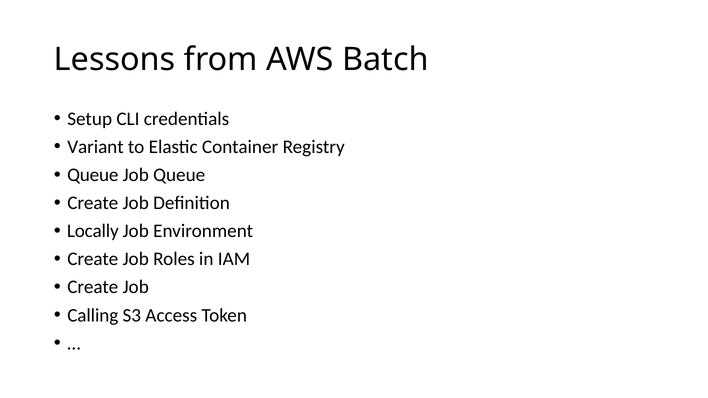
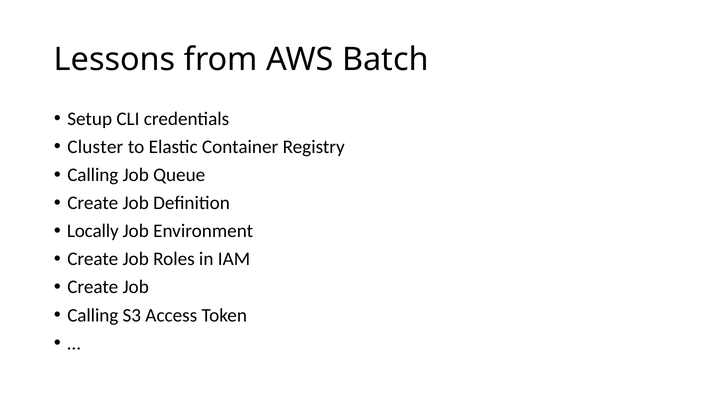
Variant: Variant -> Cluster
Queue at (93, 175): Queue -> Calling
